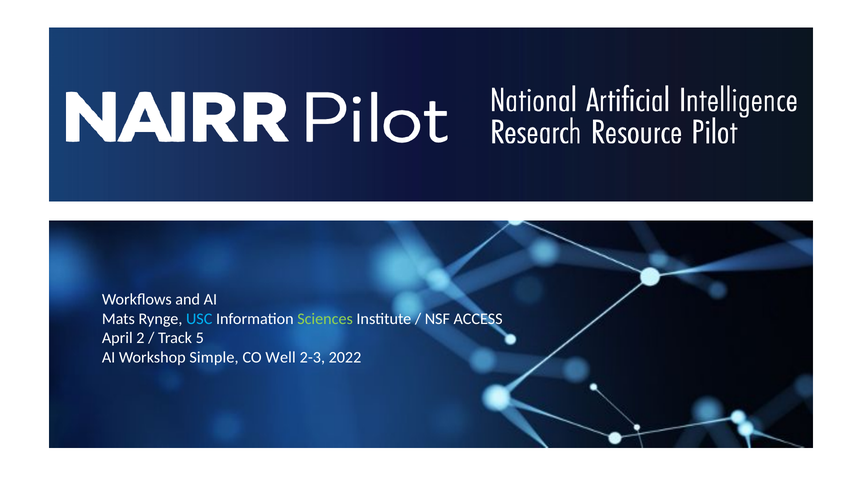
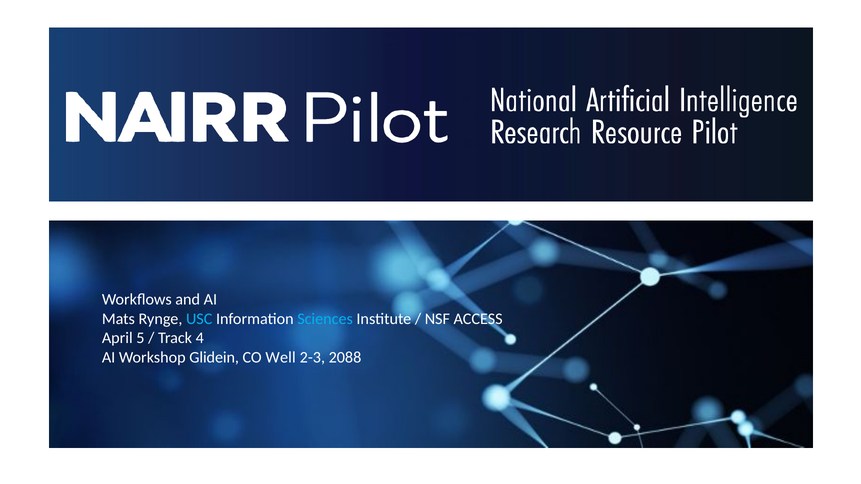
Sciences colour: light green -> light blue
2: 2 -> 5
5: 5 -> 4
Simple: Simple -> Glidein
2022: 2022 -> 2088
